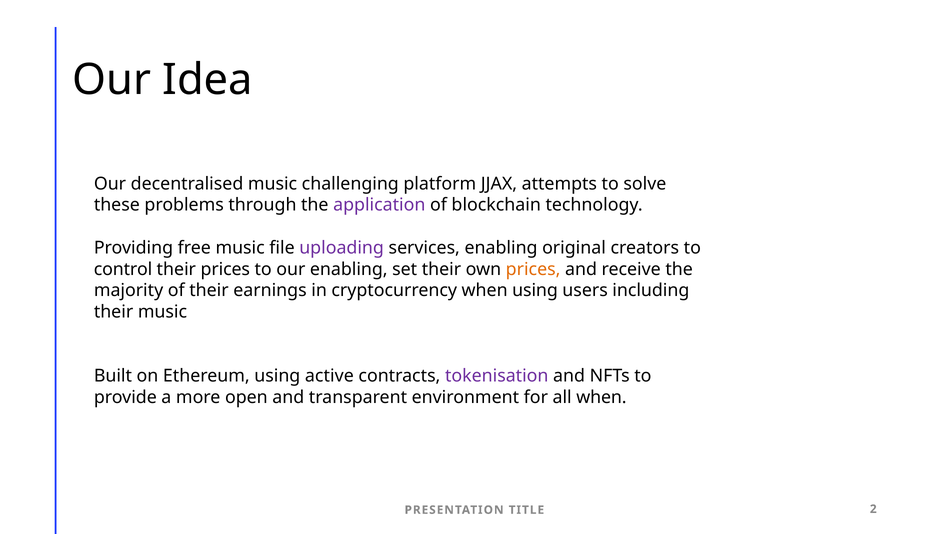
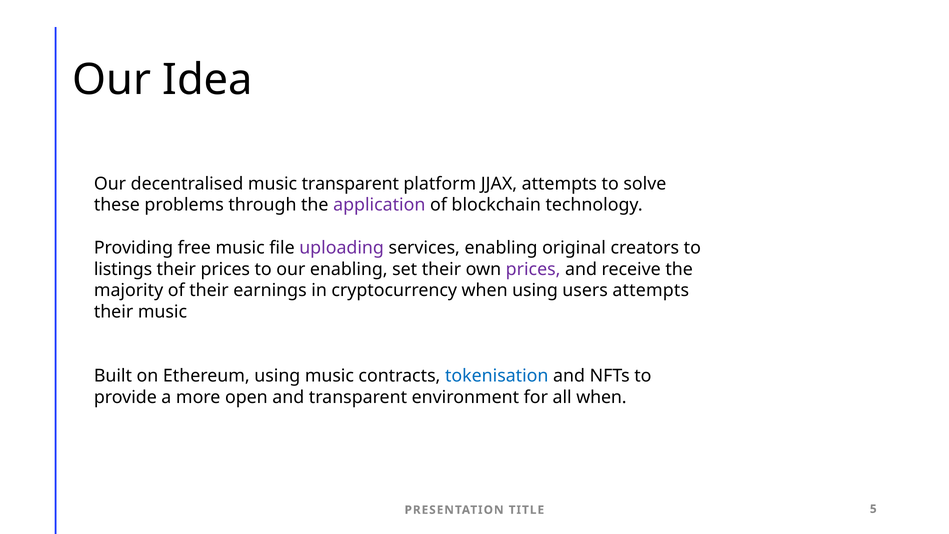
music challenging: challenging -> transparent
control: control -> listings
prices at (533, 269) colour: orange -> purple
users including: including -> attempts
using active: active -> music
tokenisation colour: purple -> blue
2: 2 -> 5
